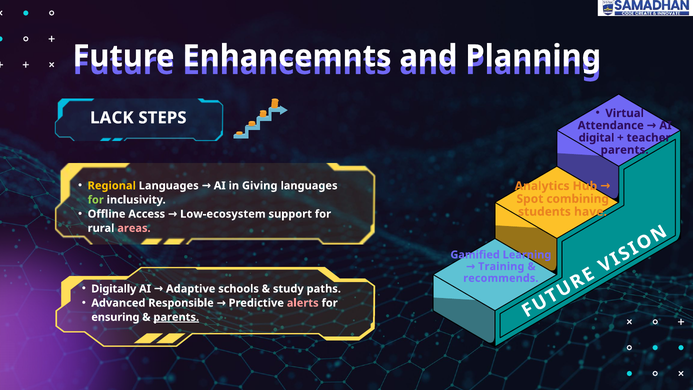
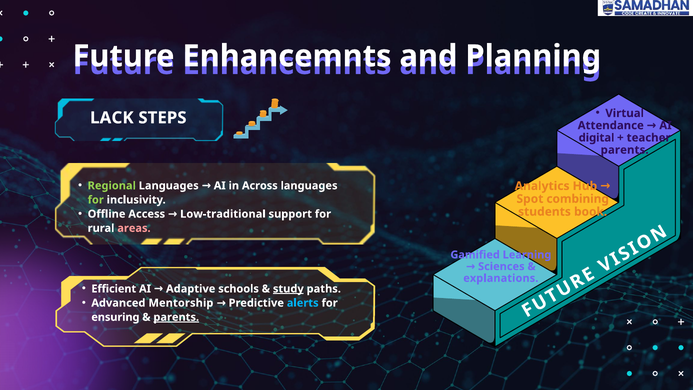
Regional colour: yellow -> light green
Giving: Giving -> Across
Low-ecosystem: Low-ecosystem -> Low-traditional
have: have -> book
Training: Training -> Sciences
recommends: recommends -> explanations
Digitally: Digitally -> Efficient
study underline: none -> present
Responsible: Responsible -> Mentorship
alerts colour: pink -> light blue
